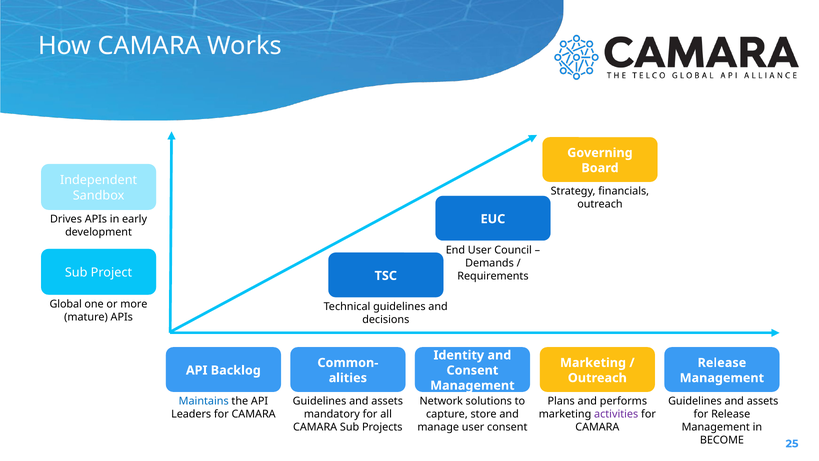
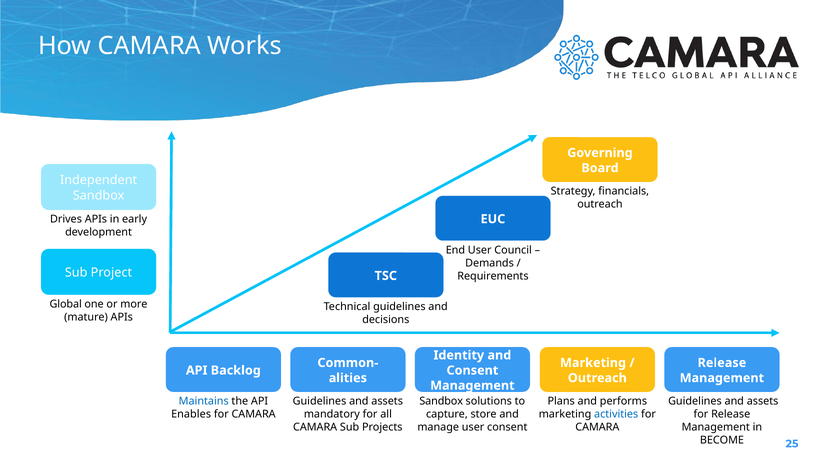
Network at (441, 401): Network -> Sandbox
Leaders: Leaders -> Enables
activities colour: purple -> blue
